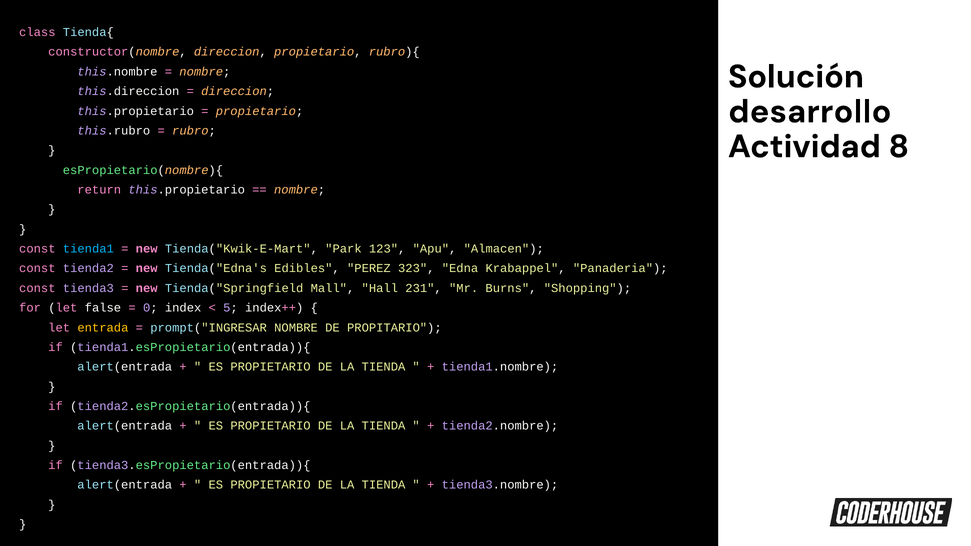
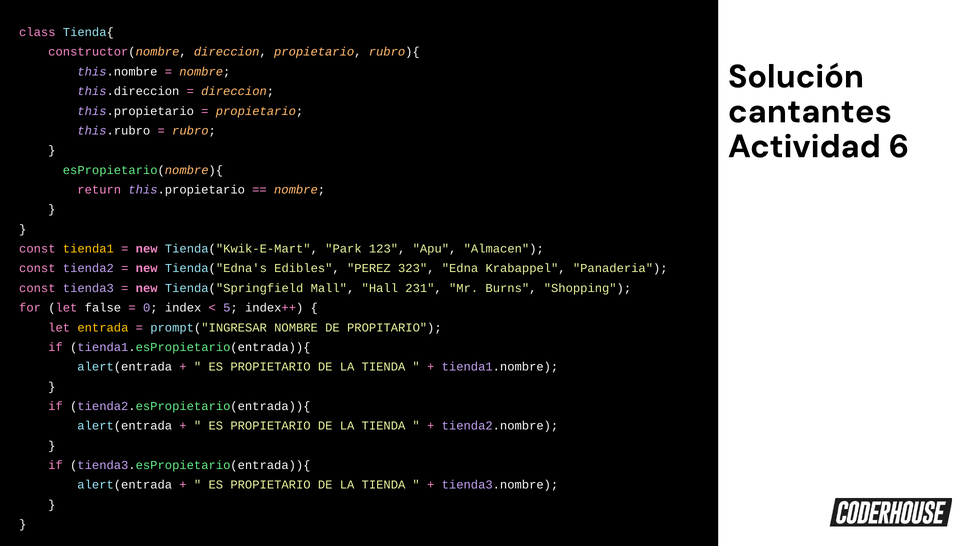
desarrollo: desarrollo -> cantantes
8: 8 -> 6
tienda1 colour: light blue -> yellow
